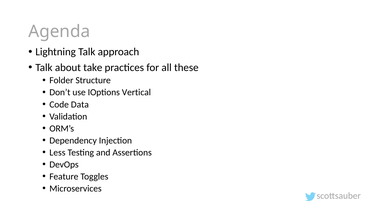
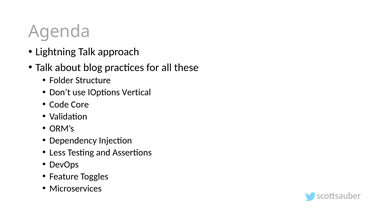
take: take -> blog
Data: Data -> Core
